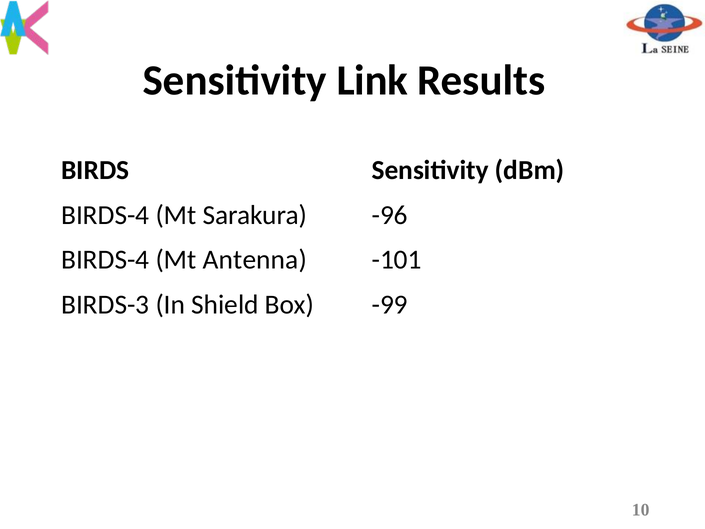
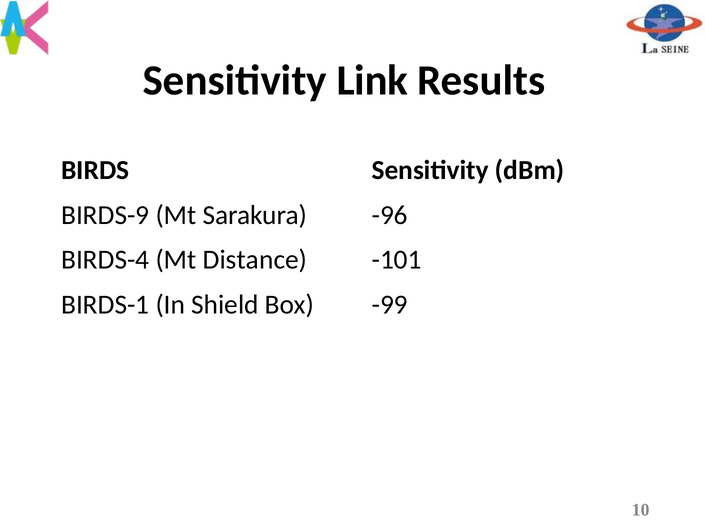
BIRDS-4 at (105, 215): BIRDS-4 -> BIRDS-9
Antenna: Antenna -> Distance
BIRDS-3: BIRDS-3 -> BIRDS-1
